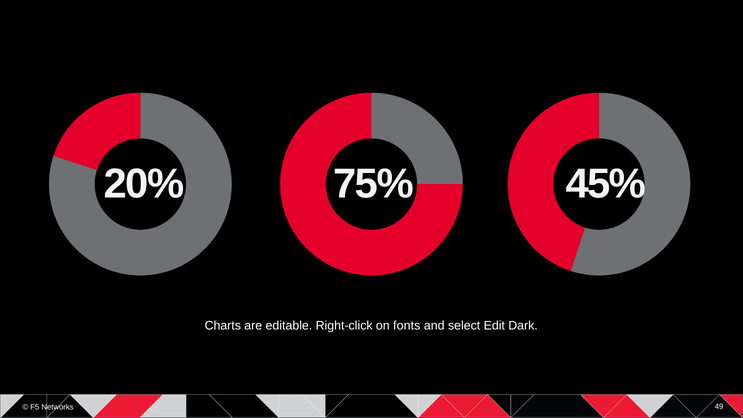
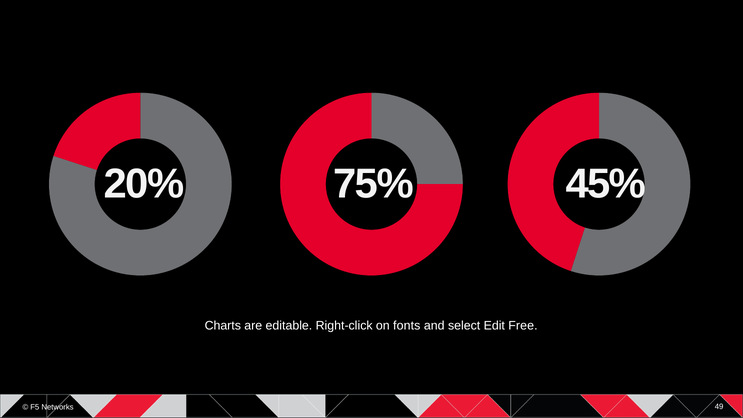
Dark: Dark -> Free
